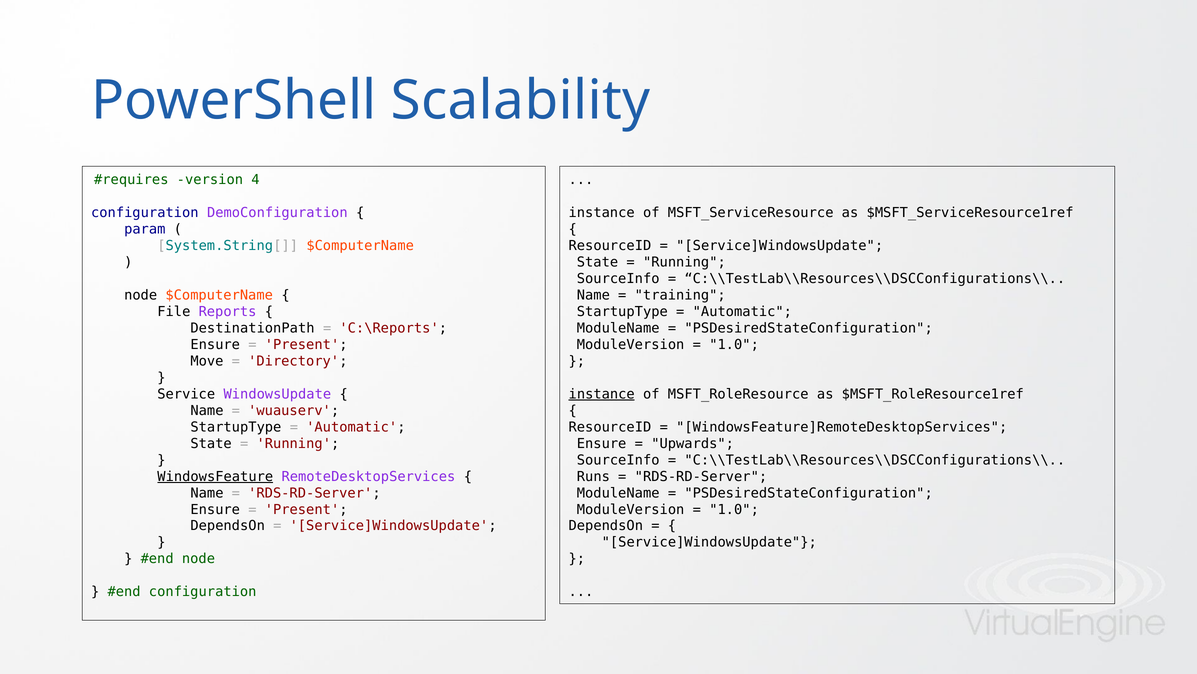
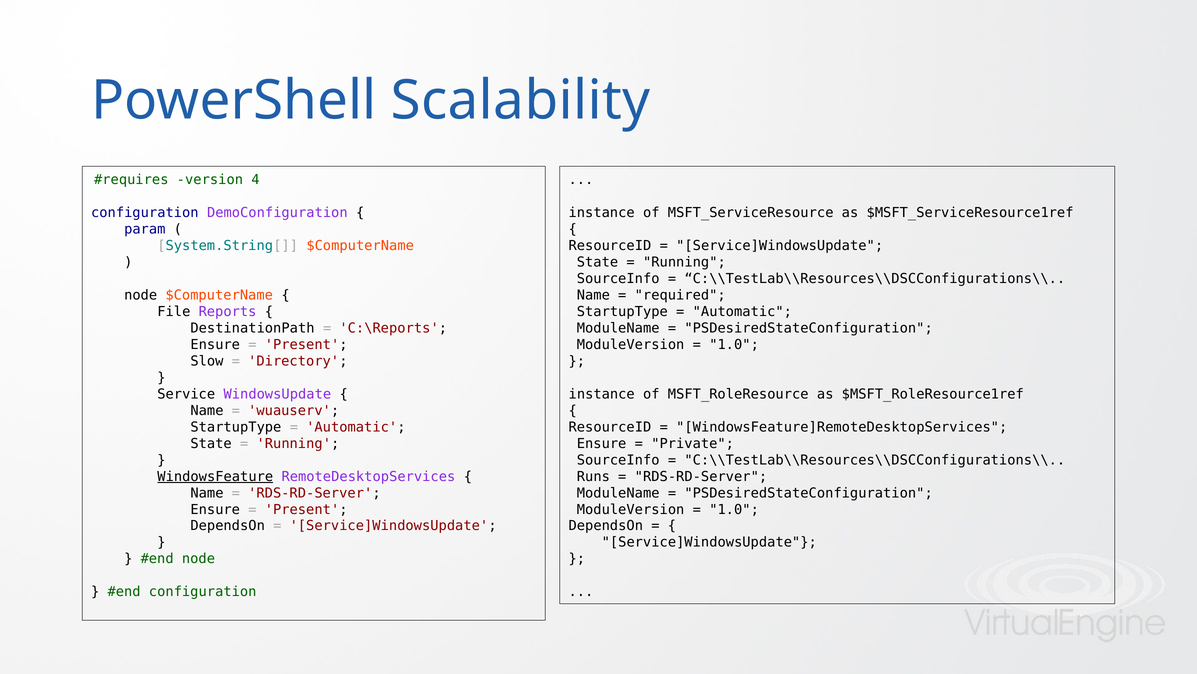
training: training -> required
Move: Move -> Slow
instance at (602, 394) underline: present -> none
Upwards: Upwards -> Private
